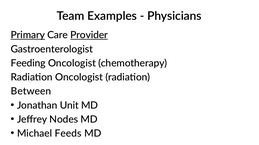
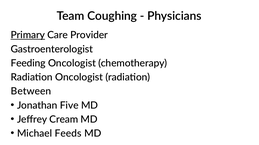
Examples: Examples -> Coughing
Provider underline: present -> none
Unit: Unit -> Five
Nodes: Nodes -> Cream
